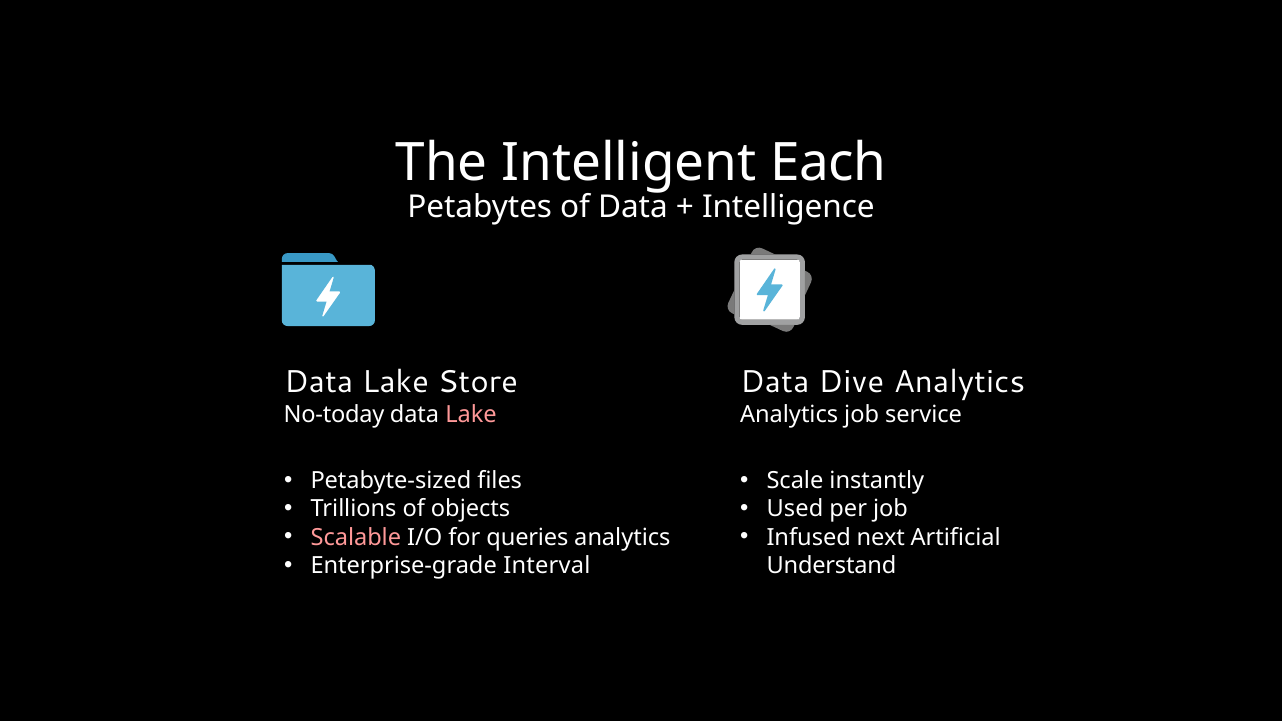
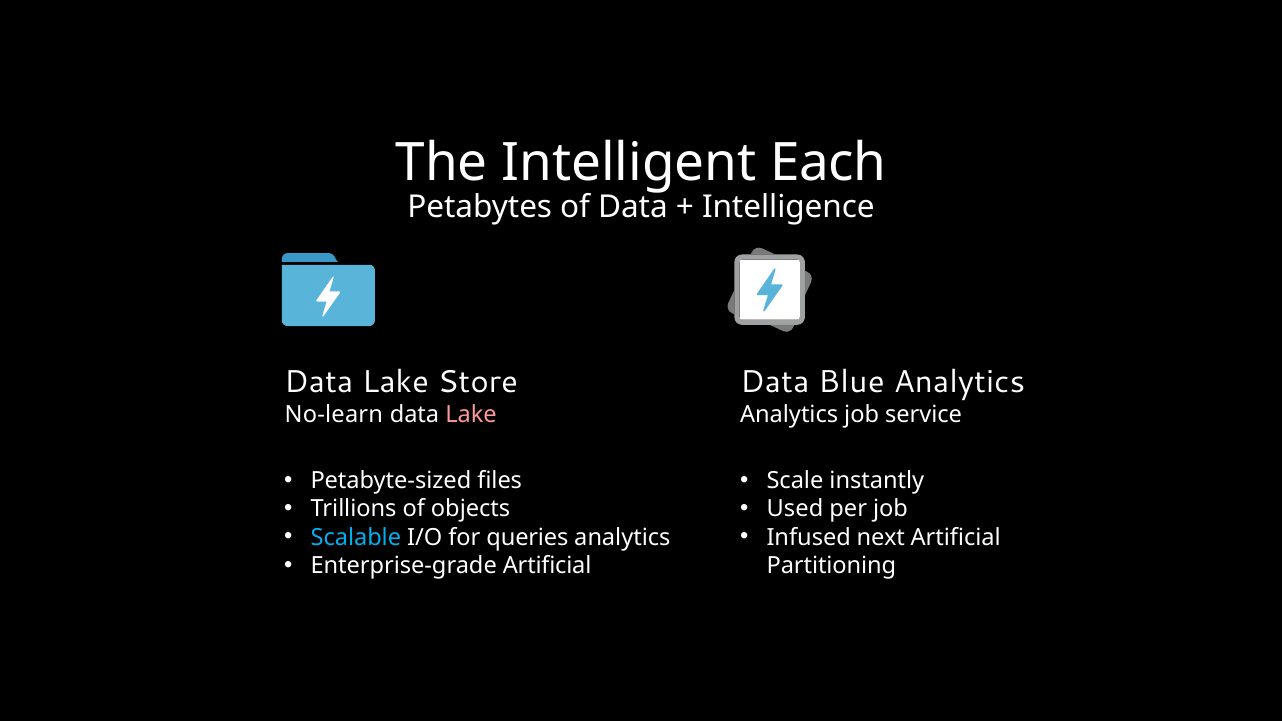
Dive: Dive -> Blue
No-today: No-today -> No-learn
Scalable colour: pink -> light blue
Enterprise-grade Interval: Interval -> Artificial
Understand: Understand -> Partitioning
